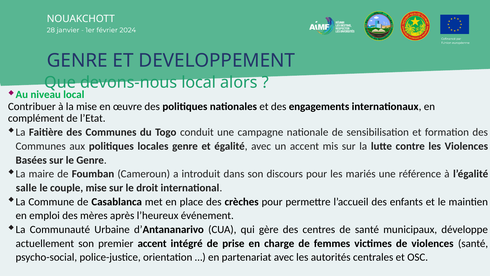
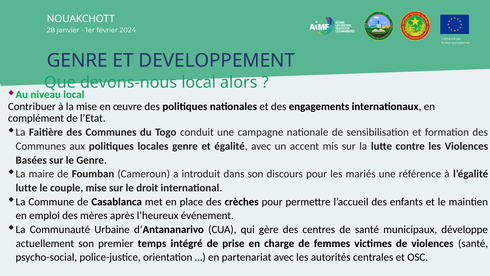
salle at (26, 188): salle -> lutte
premier accent: accent -> temps
